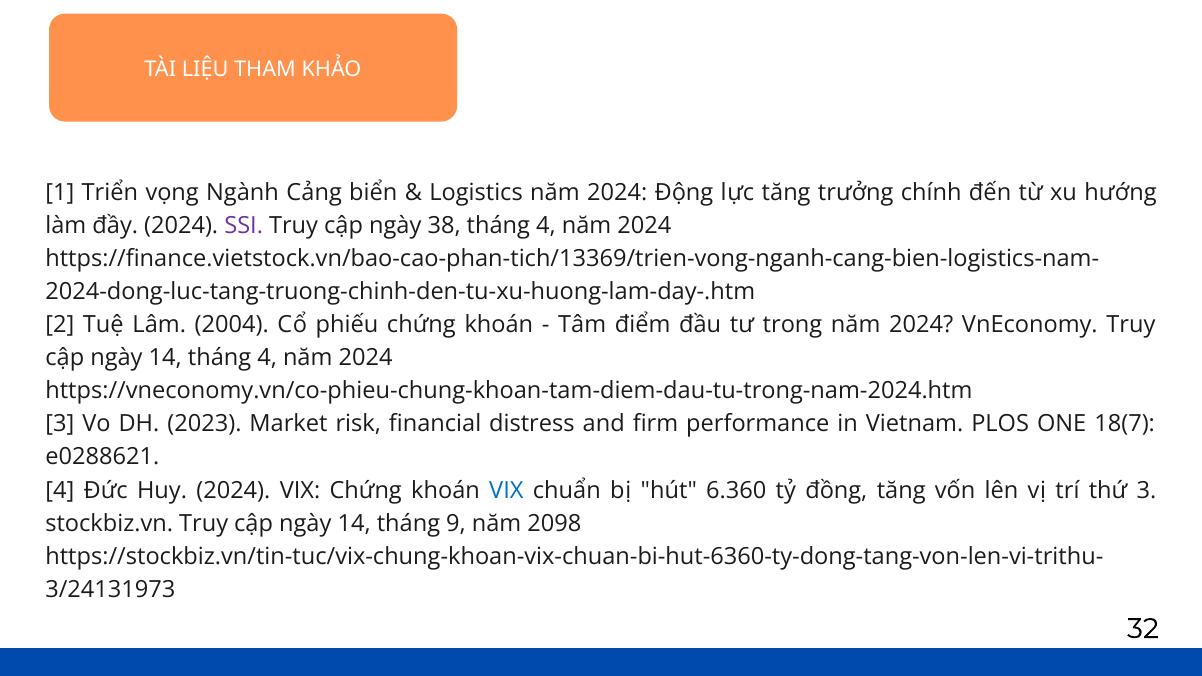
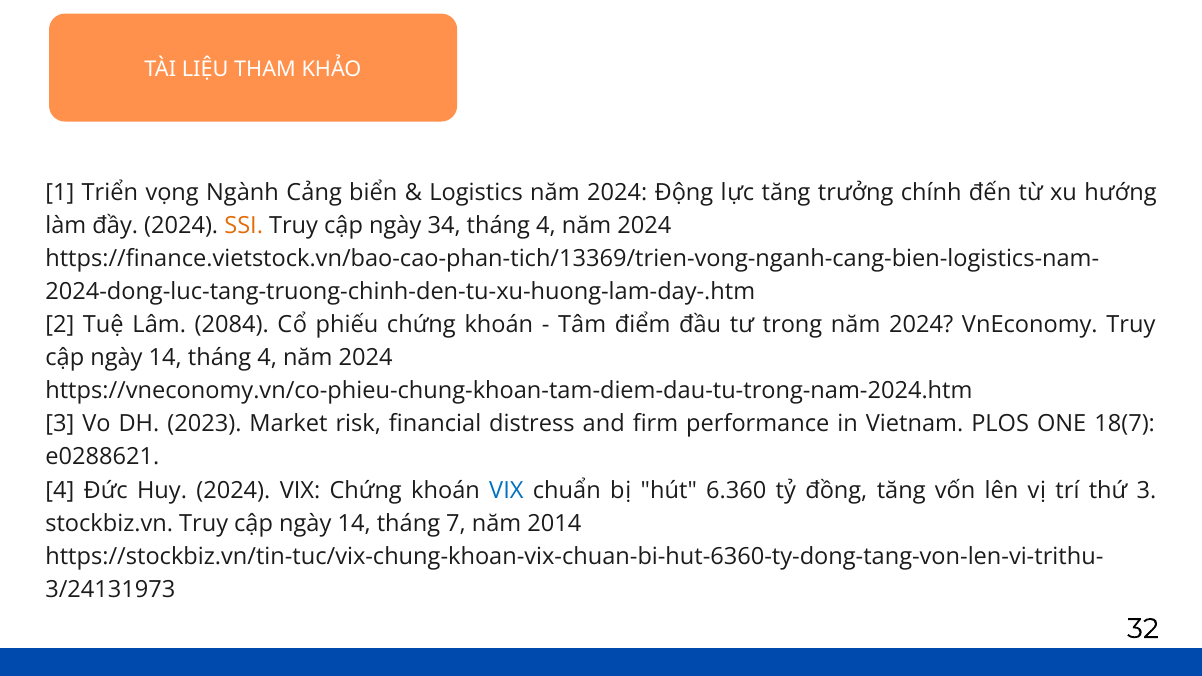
SSI colour: purple -> orange
38: 38 -> 34
2004: 2004 -> 2084
9: 9 -> 7
2098: 2098 -> 2014
